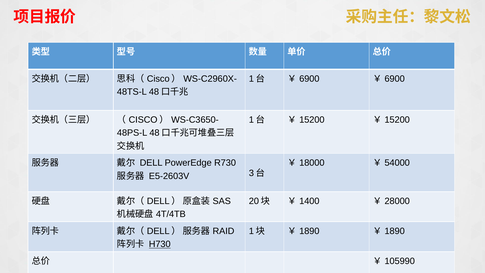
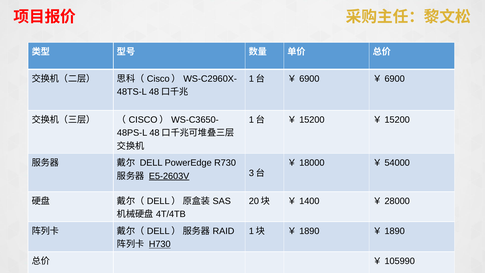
E5-2603V underline: none -> present
